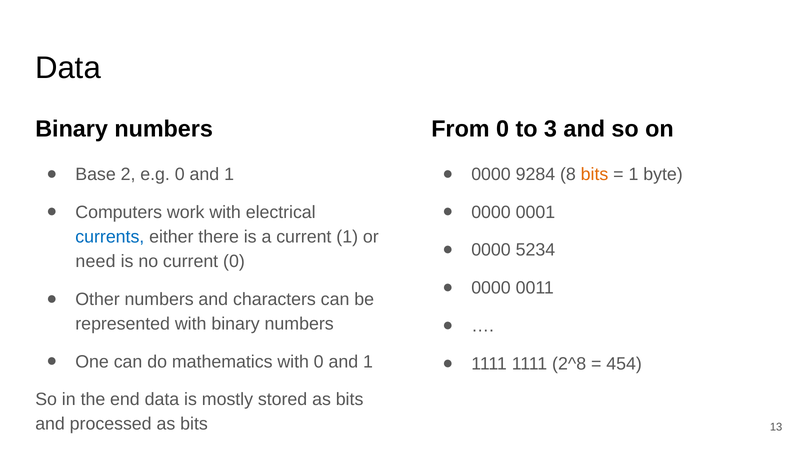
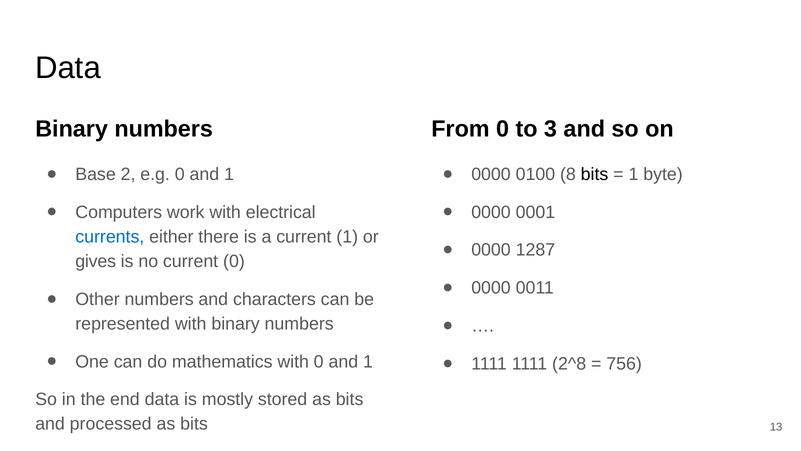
9284: 9284 -> 0100
bits at (595, 174) colour: orange -> black
5234: 5234 -> 1287
need: need -> gives
454: 454 -> 756
